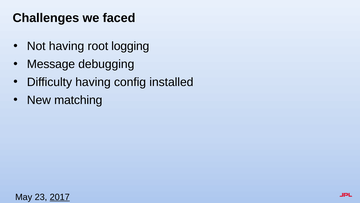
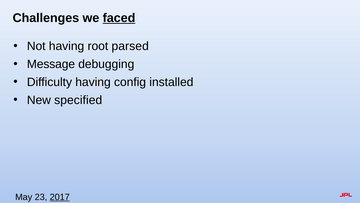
faced underline: none -> present
logging: logging -> parsed
matching: matching -> specified
